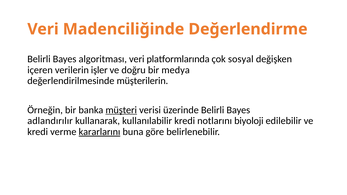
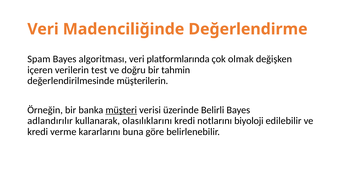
Belirli at (39, 59): Belirli -> Spam
sosyal: sosyal -> olmak
işler: işler -> test
medya: medya -> tahmin
kullanılabilir: kullanılabilir -> olasılıklarını
kararlarını underline: present -> none
